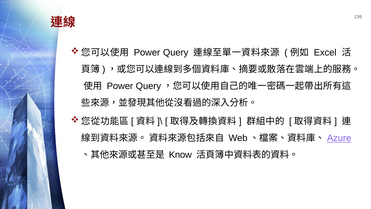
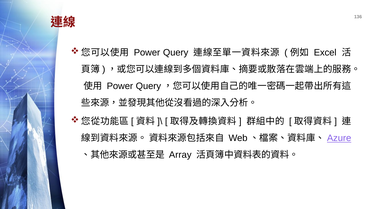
Know: Know -> Array
